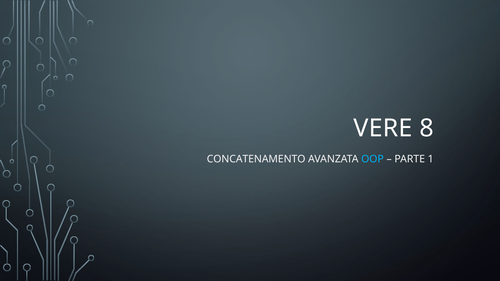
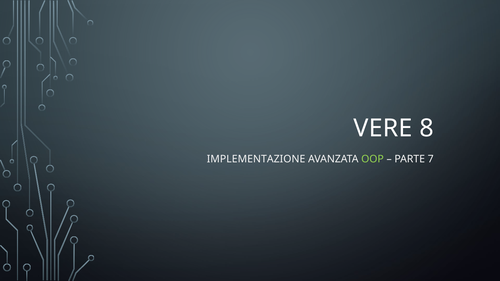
CONCATENAMENTO: CONCATENAMENTO -> IMPLEMENTAZIONE
OOP colour: light blue -> light green
1: 1 -> 7
